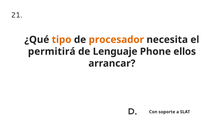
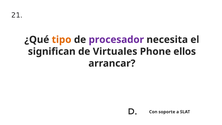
procesador colour: orange -> purple
permitirá: permitirá -> significan
Lenguaje: Lenguaje -> Virtuales
